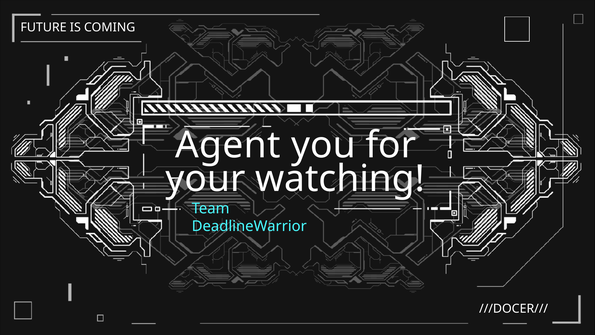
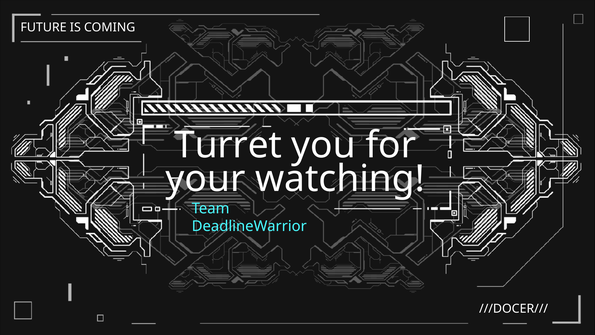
Agent: Agent -> Turret
